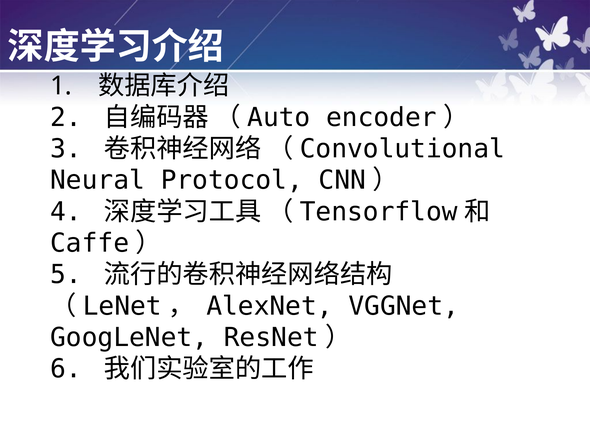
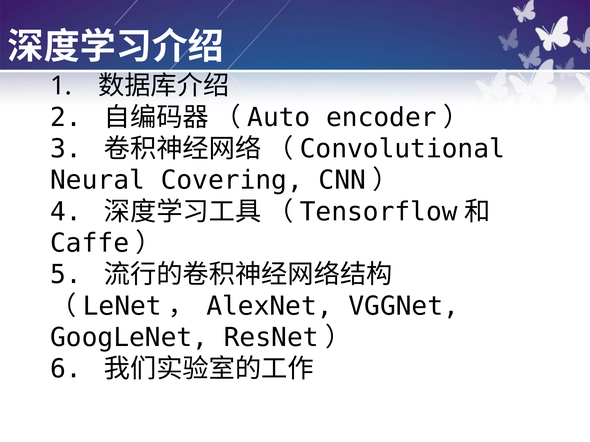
Protocol: Protocol -> Covering
